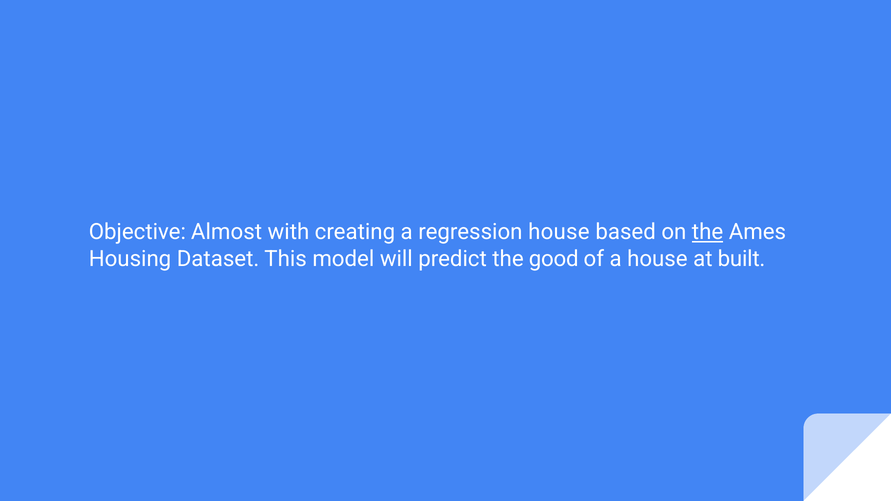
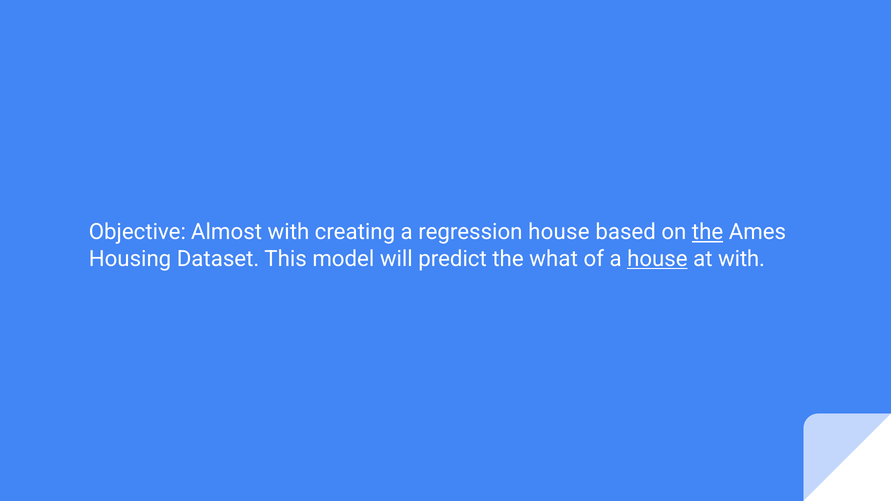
good: good -> what
house at (657, 259) underline: none -> present
at built: built -> with
